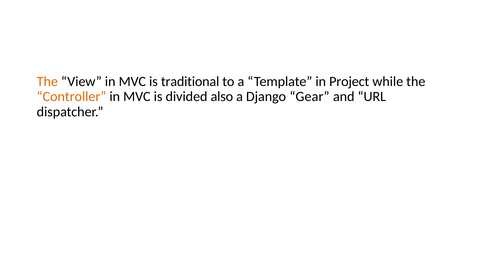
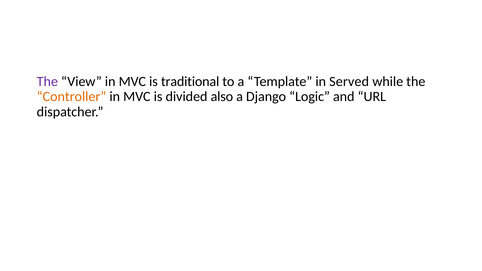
The at (47, 81) colour: orange -> purple
Project: Project -> Served
Gear: Gear -> Logic
